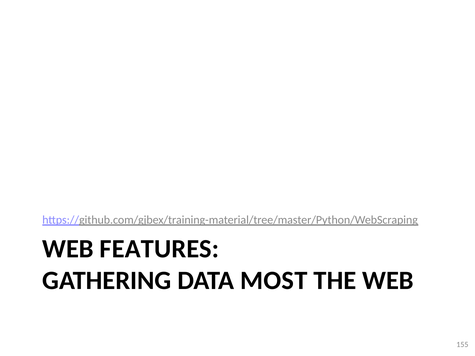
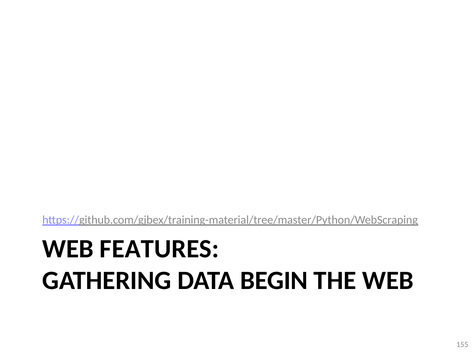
MOST: MOST -> BEGIN
